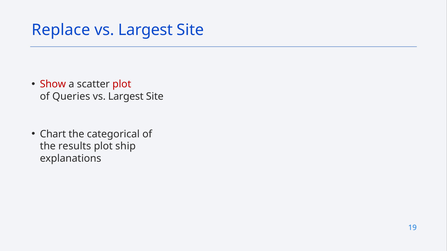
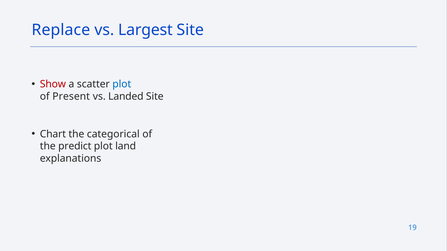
plot at (122, 84) colour: red -> blue
Queries: Queries -> Present
Largest at (126, 97): Largest -> Landed
results: results -> predict
ship: ship -> land
